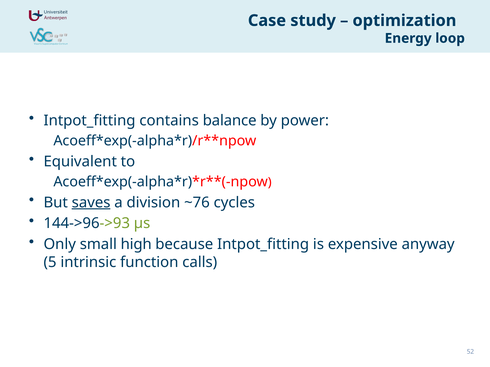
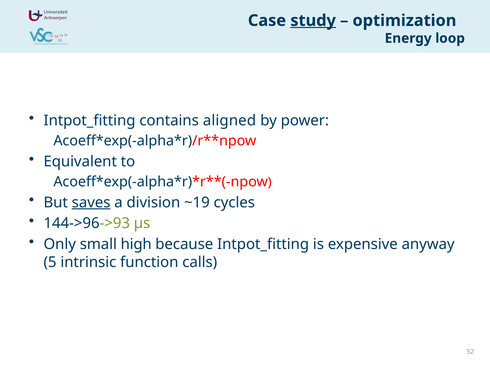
study underline: none -> present
balance: balance -> aligned
~76: ~76 -> ~19
